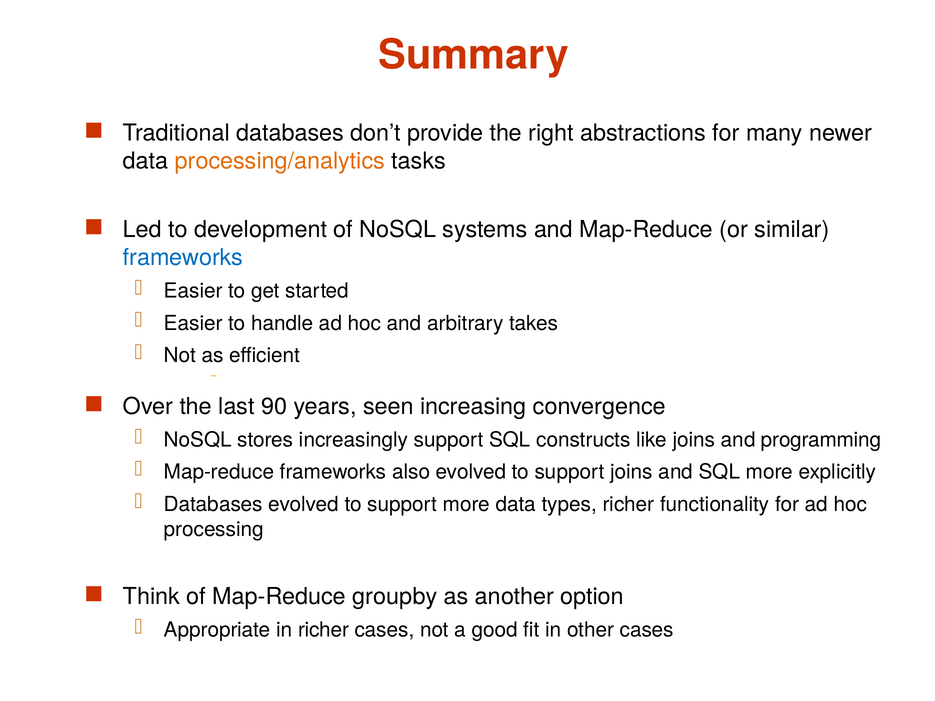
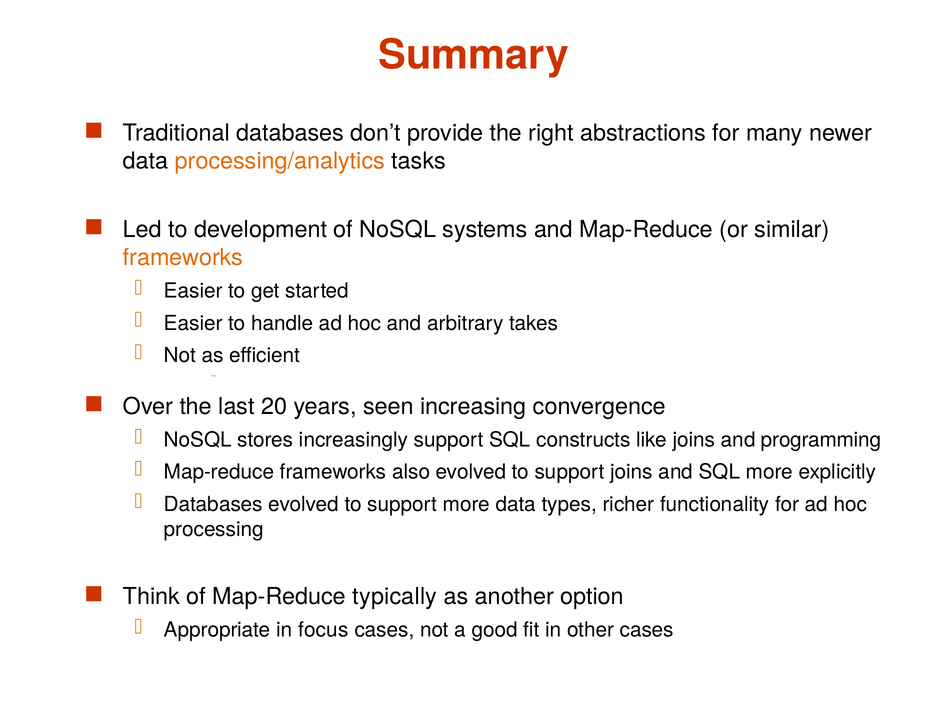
frameworks at (183, 258) colour: blue -> orange
90: 90 -> 20
groupby: groupby -> typically
in richer: richer -> focus
